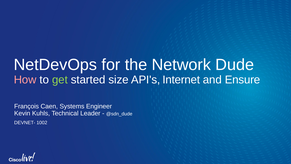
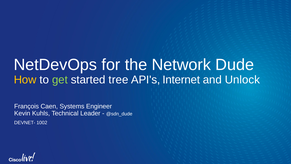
How colour: pink -> yellow
size: size -> tree
Ensure: Ensure -> Unlock
